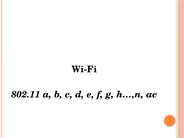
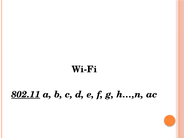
802.11 underline: none -> present
